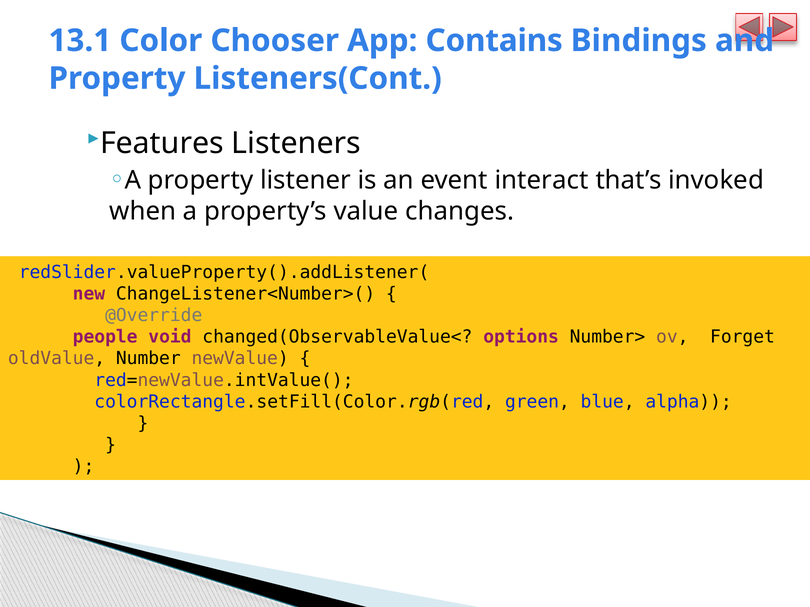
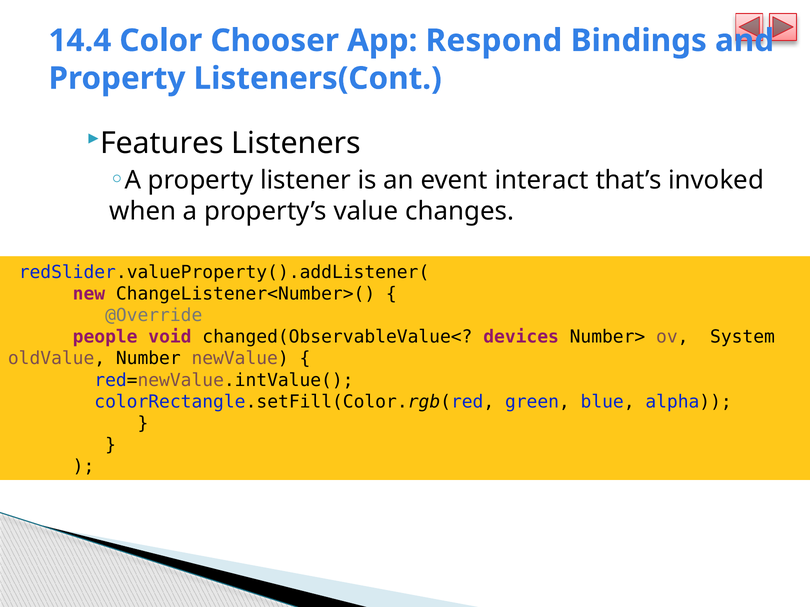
13.1: 13.1 -> 14.4
Contains: Contains -> Respond
options: options -> devices
Forget: Forget -> System
